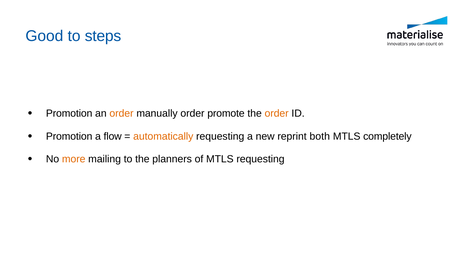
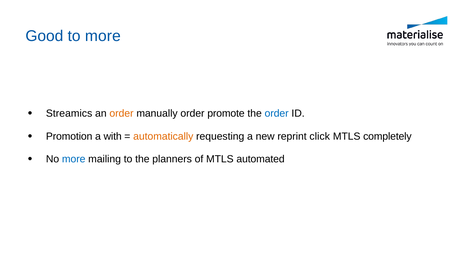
to steps: steps -> more
Promotion at (69, 113): Promotion -> Streamics
order at (277, 113) colour: orange -> blue
flow: flow -> with
both: both -> click
more at (74, 159) colour: orange -> blue
MTLS requesting: requesting -> automated
